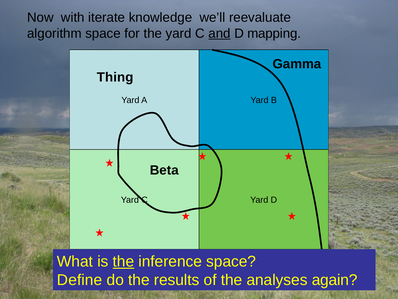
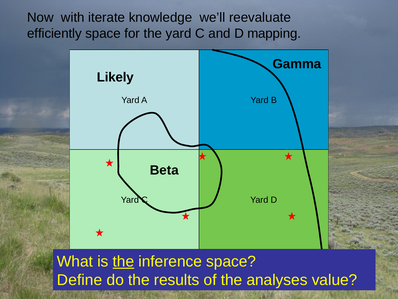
algorithm: algorithm -> efficiently
and underline: present -> none
Thing: Thing -> Likely
again: again -> value
